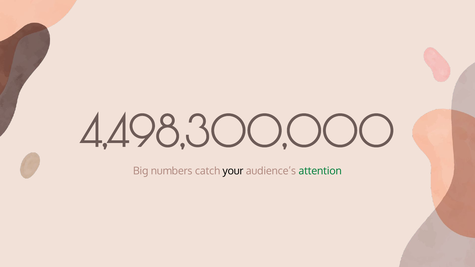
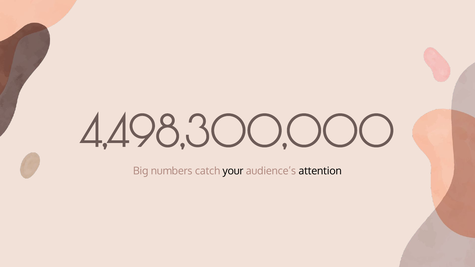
attention colour: green -> black
